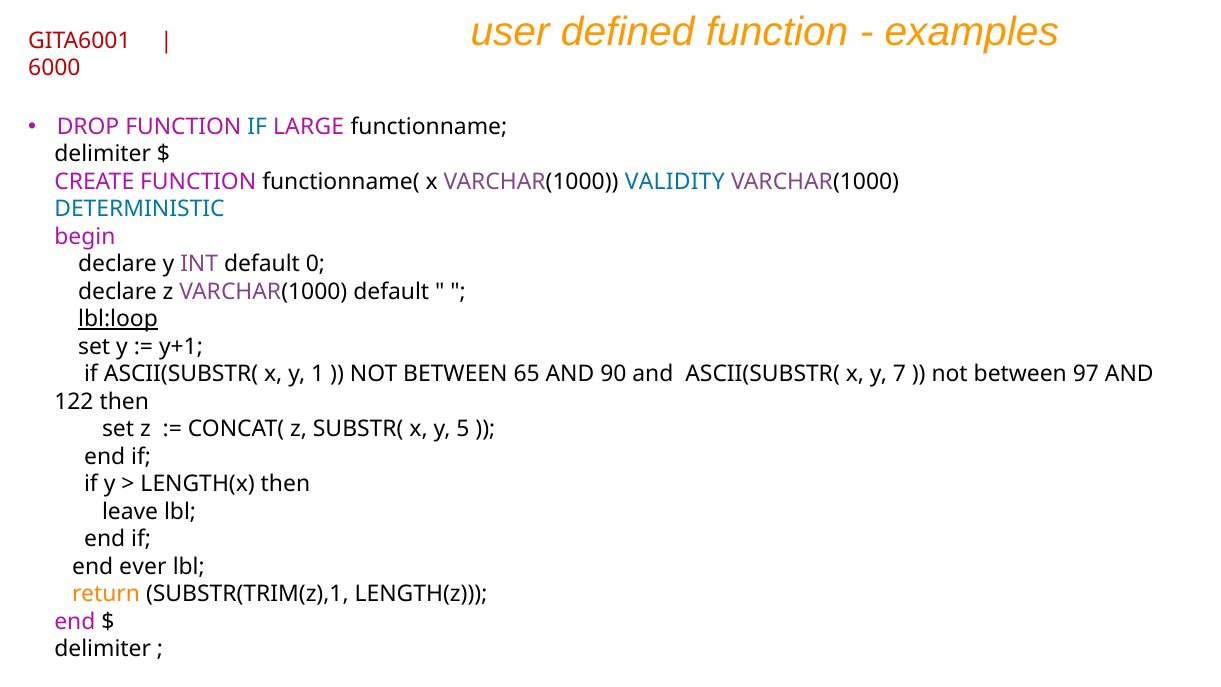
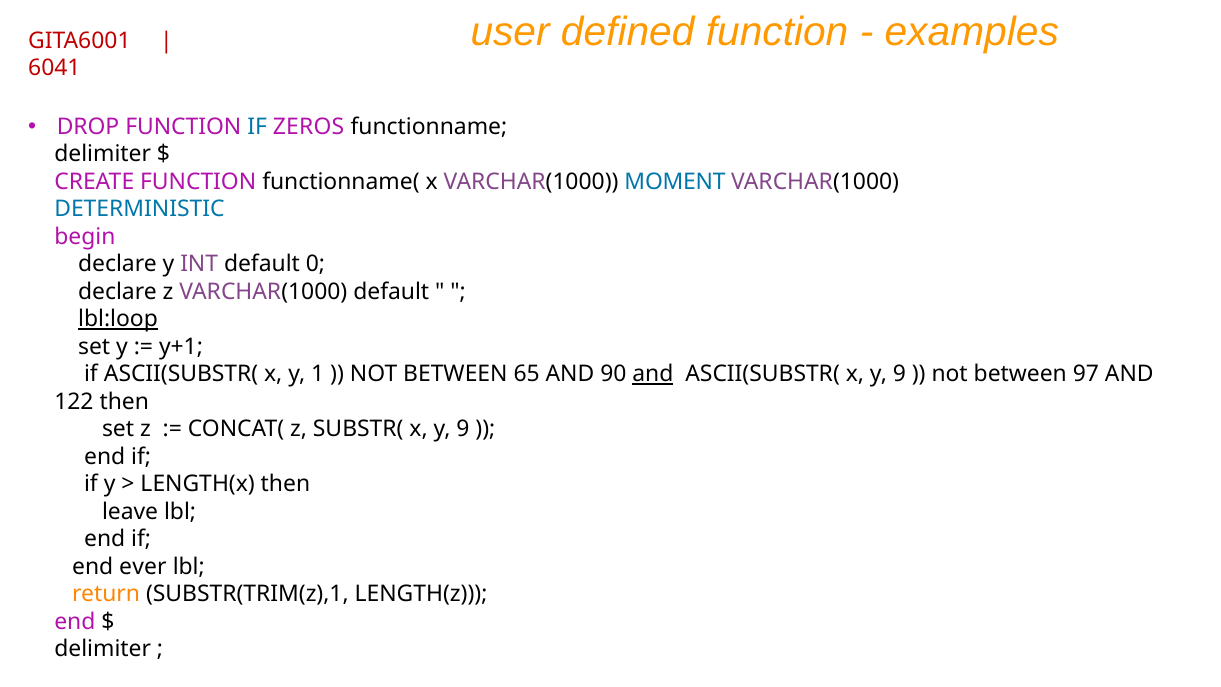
6000: 6000 -> 6041
LARGE: LARGE -> ZEROS
VALIDITY: VALIDITY -> MOMENT
and at (653, 374) underline: none -> present
ASCII(SUBSTR( x y 7: 7 -> 9
SUBSTR( x y 5: 5 -> 9
